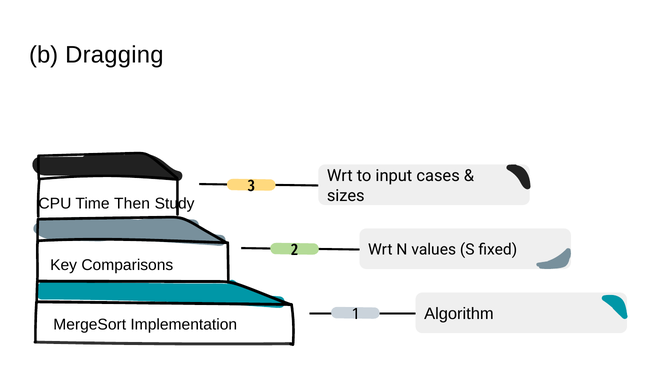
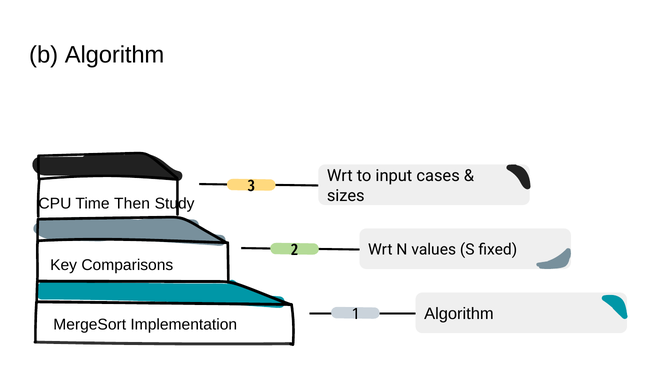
b Dragging: Dragging -> Algorithm
